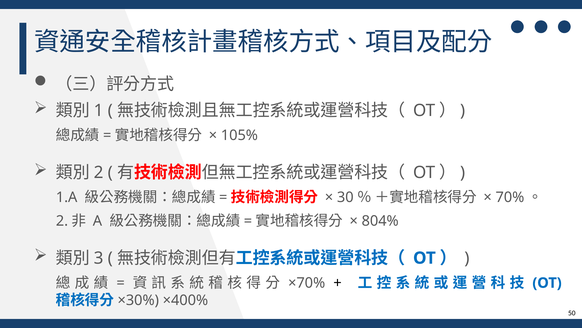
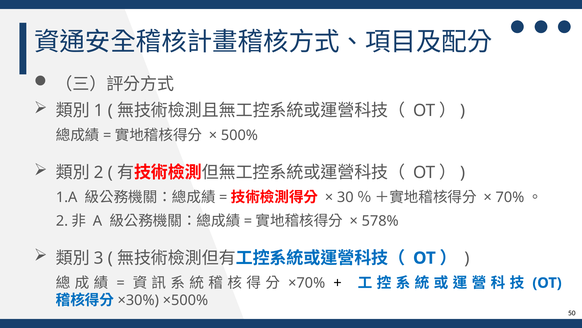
105%: 105% -> 500%
804%: 804% -> 578%
×400%: ×400% -> ×500%
